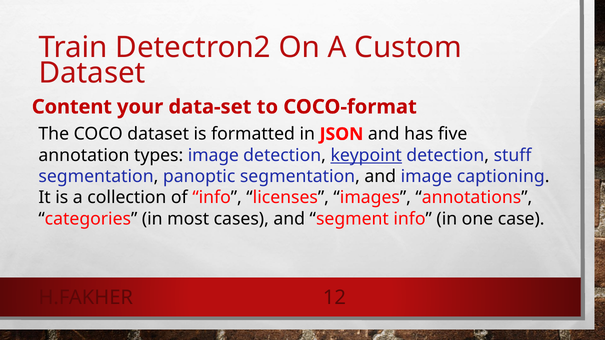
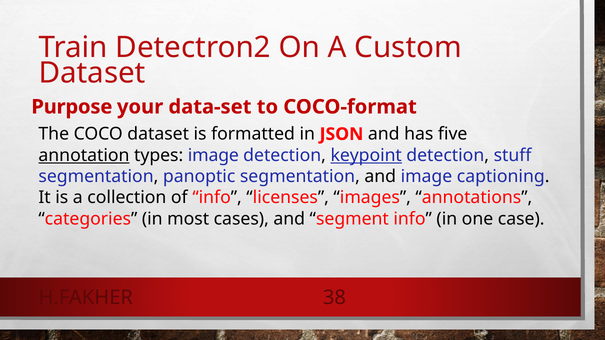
Content: Content -> Purpose
annotation underline: none -> present
12: 12 -> 38
